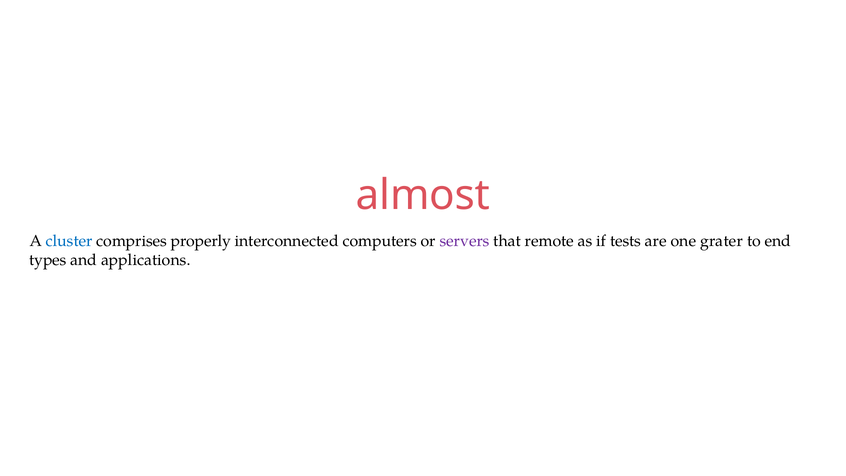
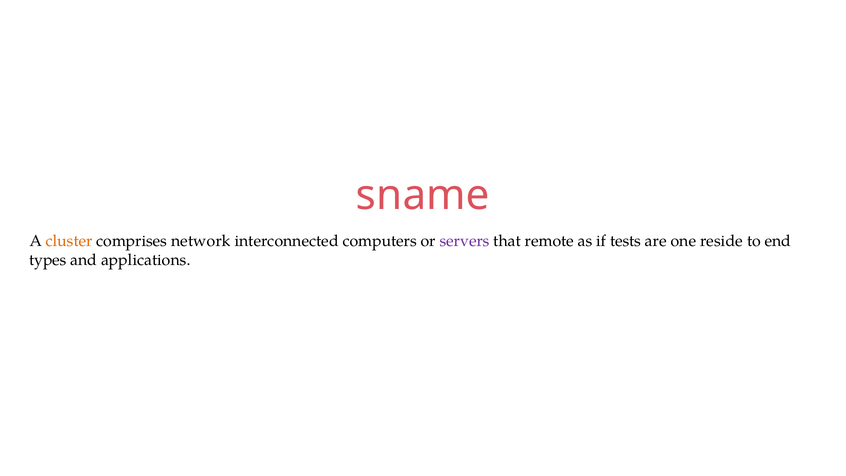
almost: almost -> sname
cluster colour: blue -> orange
properly: properly -> network
grater: grater -> reside
